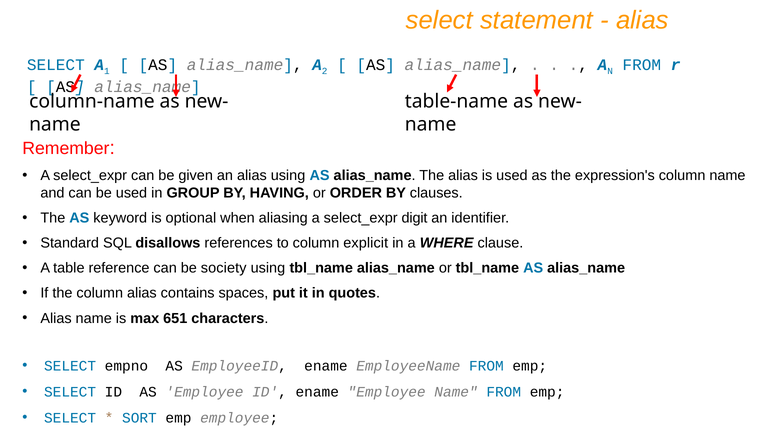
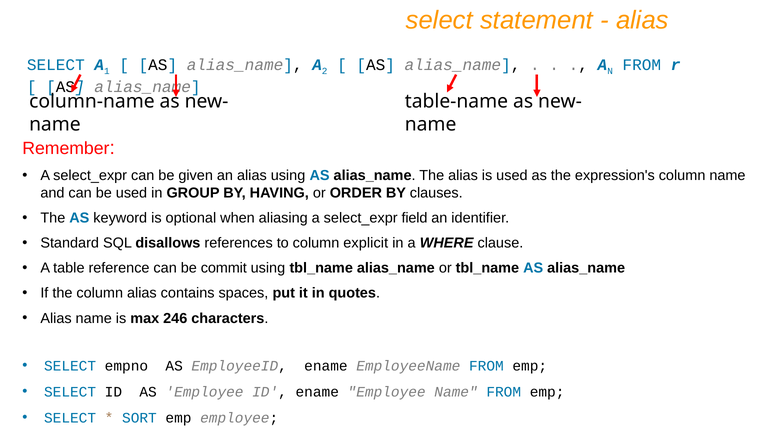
digit: digit -> field
society: society -> commit
651: 651 -> 246
